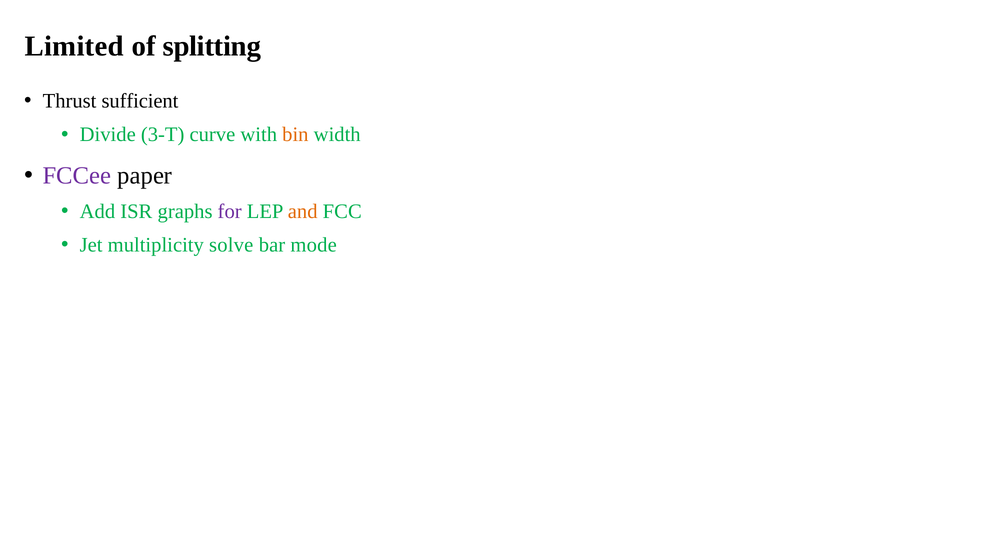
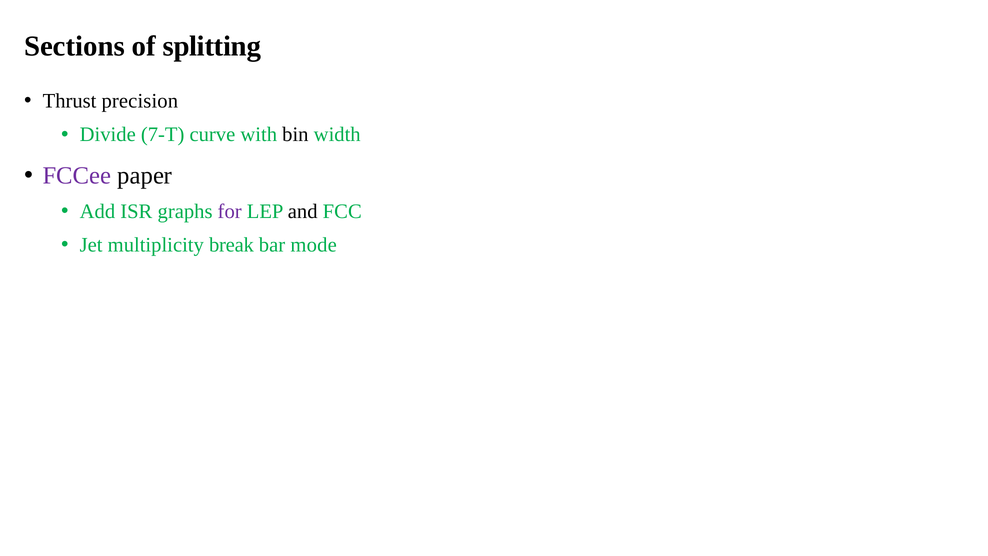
Limited: Limited -> Sections
sufficient: sufficient -> precision
3-T: 3-T -> 7-T
bin colour: orange -> black
and colour: orange -> black
solve: solve -> break
